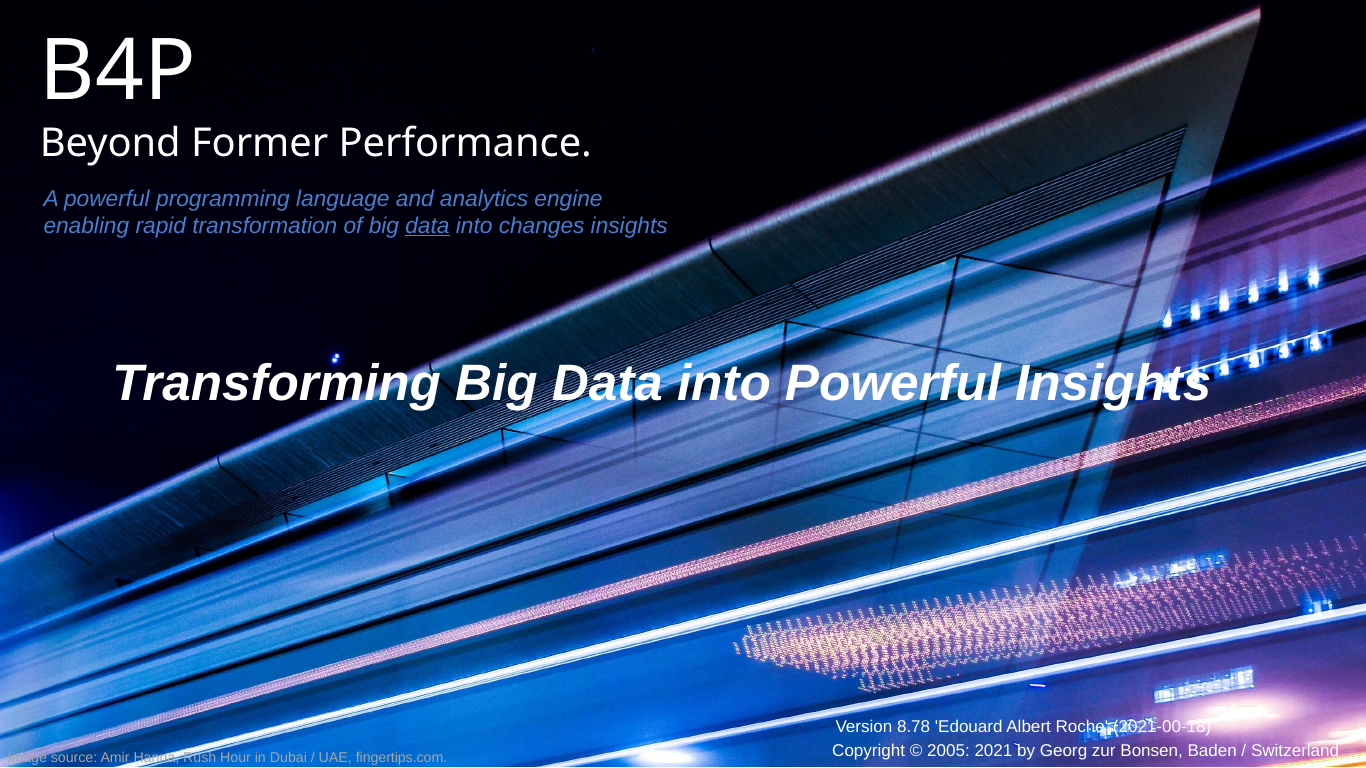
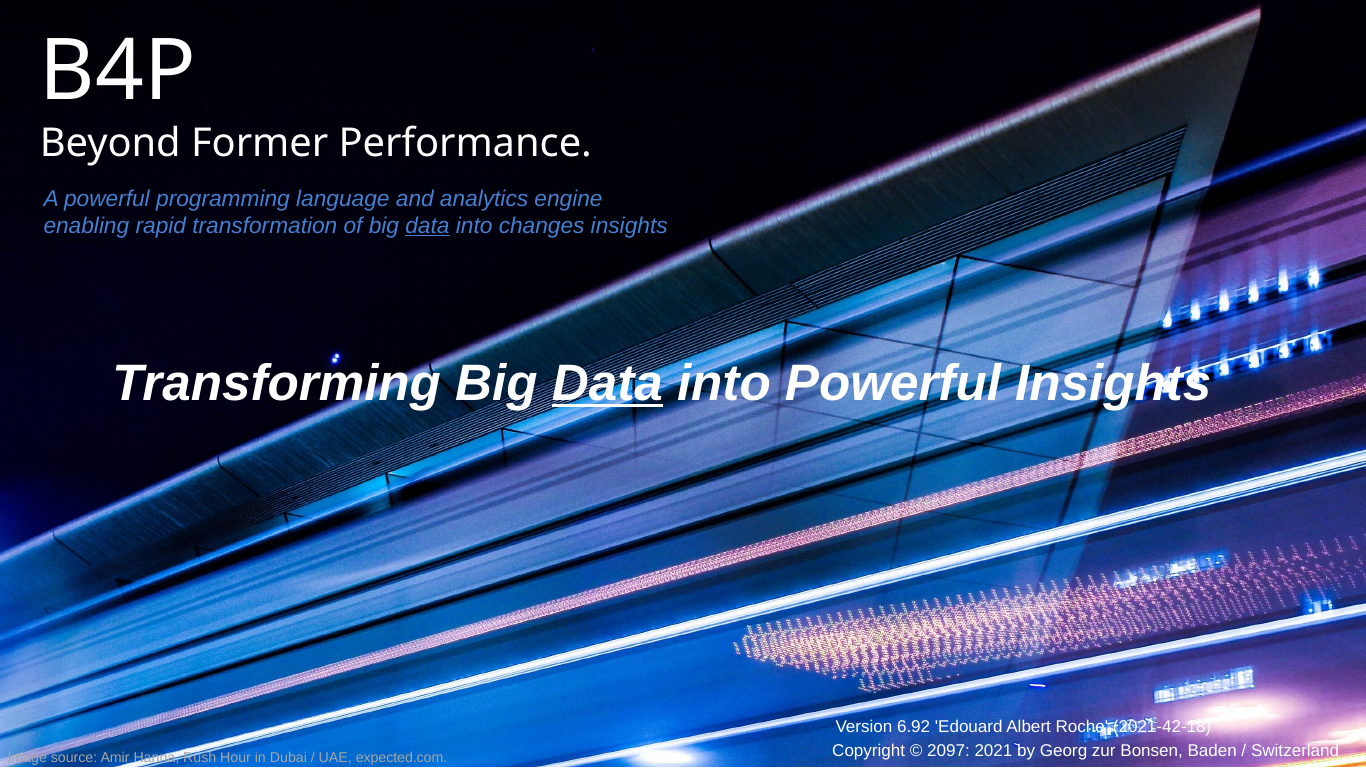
Data at (607, 383) underline: none -> present
8.78: 8.78 -> 6.92
2021-00-18: 2021-00-18 -> 2021-42-18
2005: 2005 -> 2097
fingertips.com: fingertips.com -> expected.com
